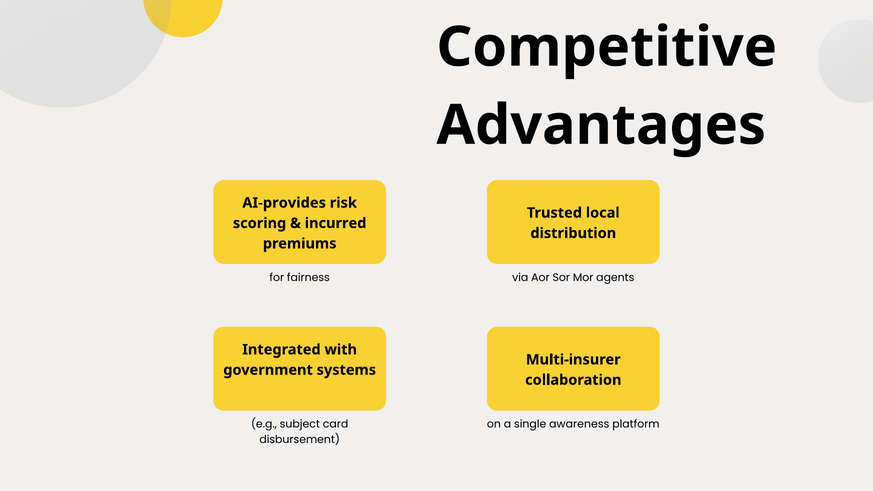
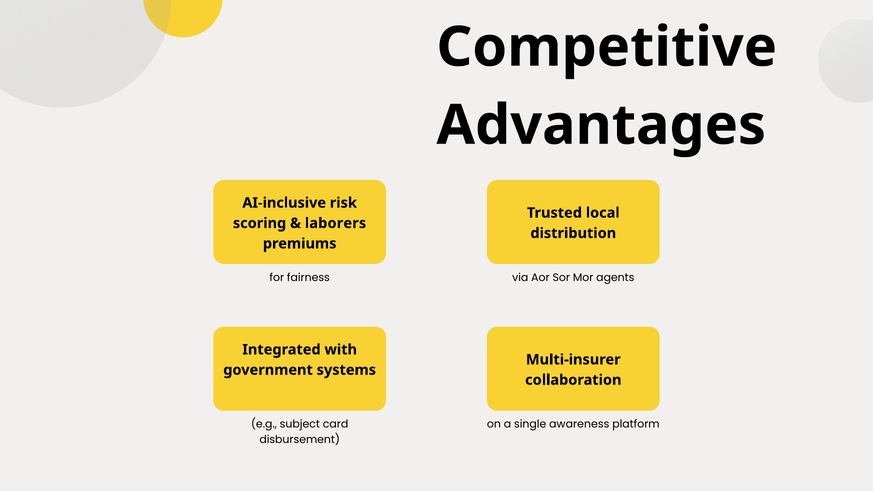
AI-provides: AI-provides -> AI-inclusive
incurred: incurred -> laborers
